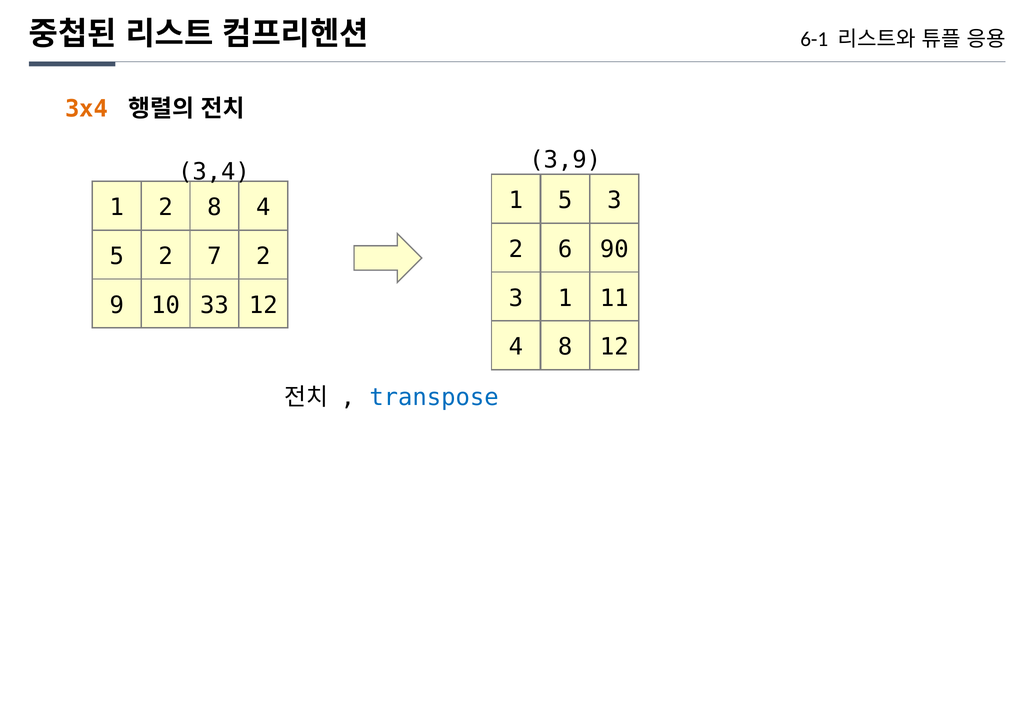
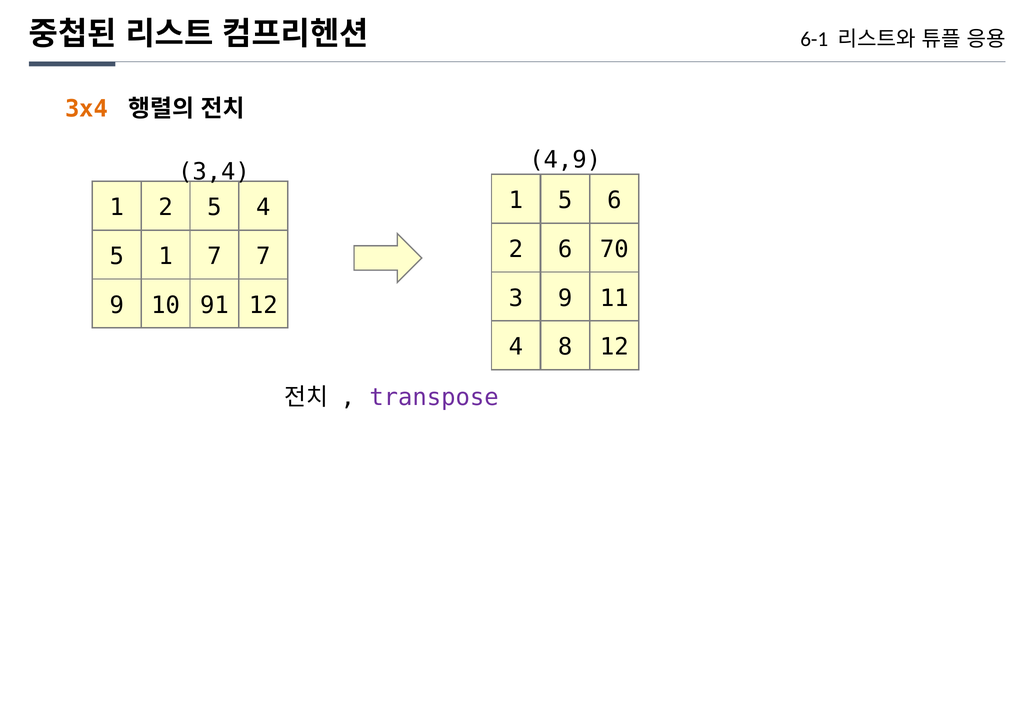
3,9: 3,9 -> 4,9
5 3: 3 -> 6
2 8: 8 -> 5
90: 90 -> 70
5 2: 2 -> 1
7 2: 2 -> 7
3 1: 1 -> 9
33: 33 -> 91
transpose colour: blue -> purple
